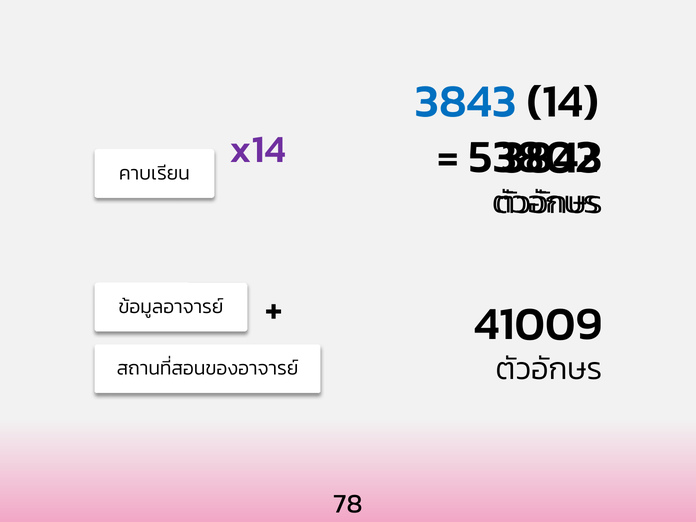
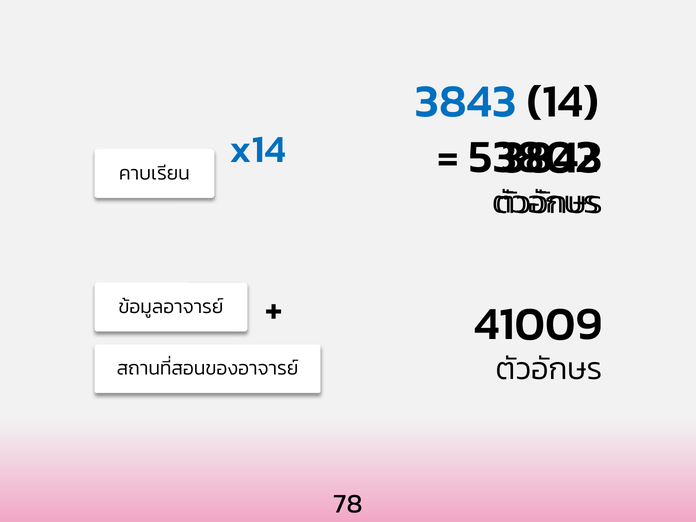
x14 colour: purple -> blue
